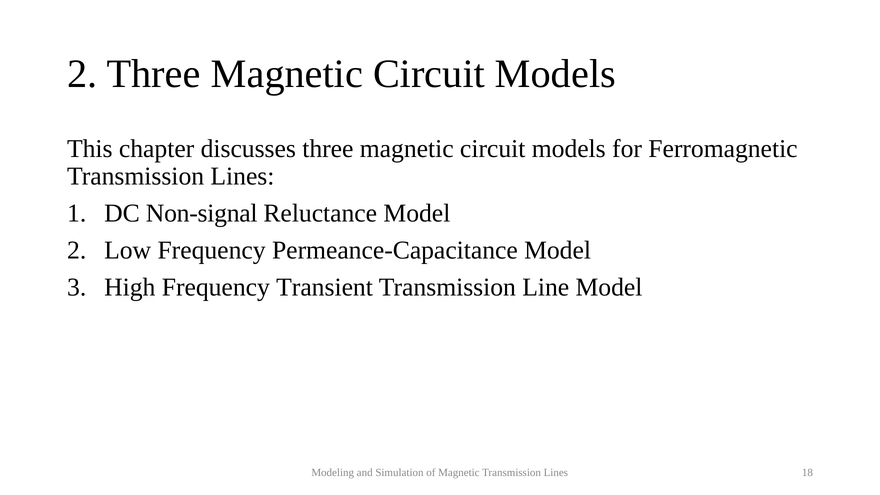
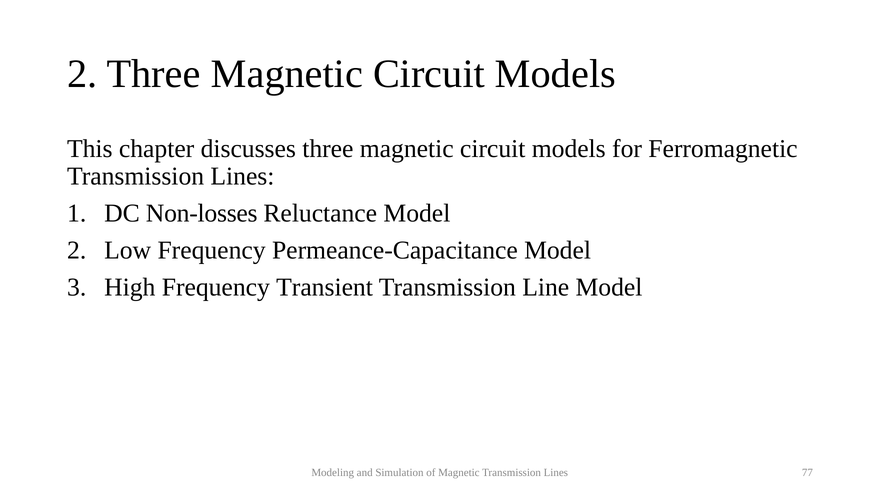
Non-signal: Non-signal -> Non-losses
18: 18 -> 77
